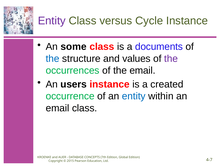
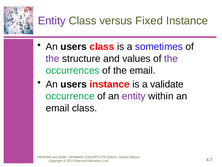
Cycle: Cycle -> Fixed
some at (74, 47): some -> users
documents: documents -> sometimes
the at (53, 58) colour: blue -> purple
created: created -> validate
entity at (134, 96) colour: blue -> purple
